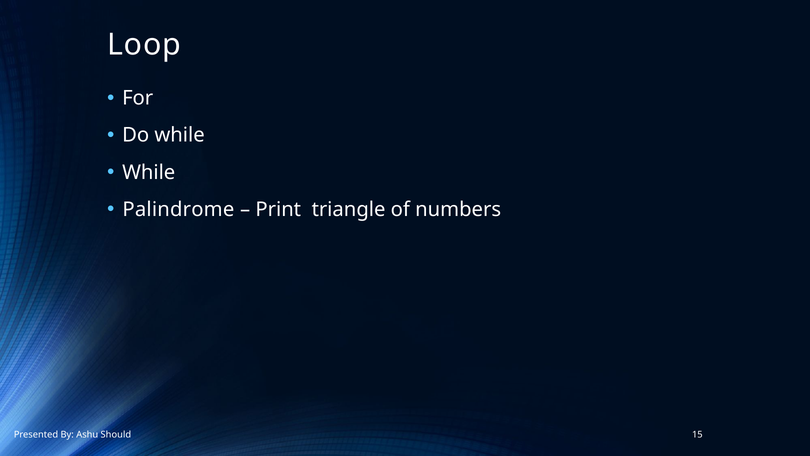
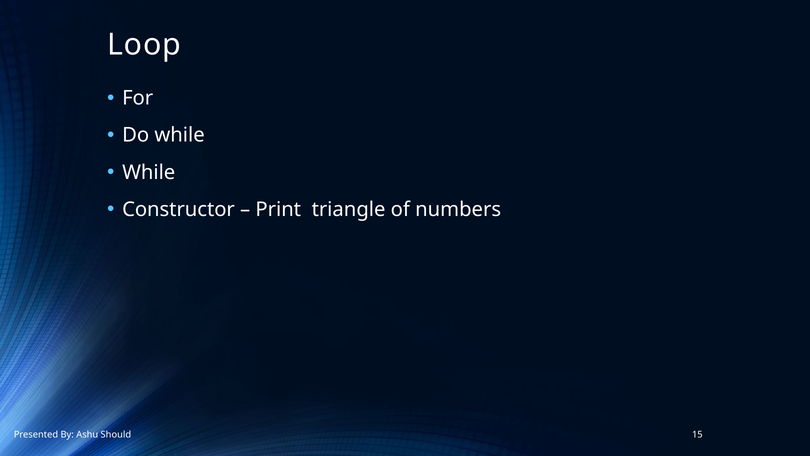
Palindrome: Palindrome -> Constructor
